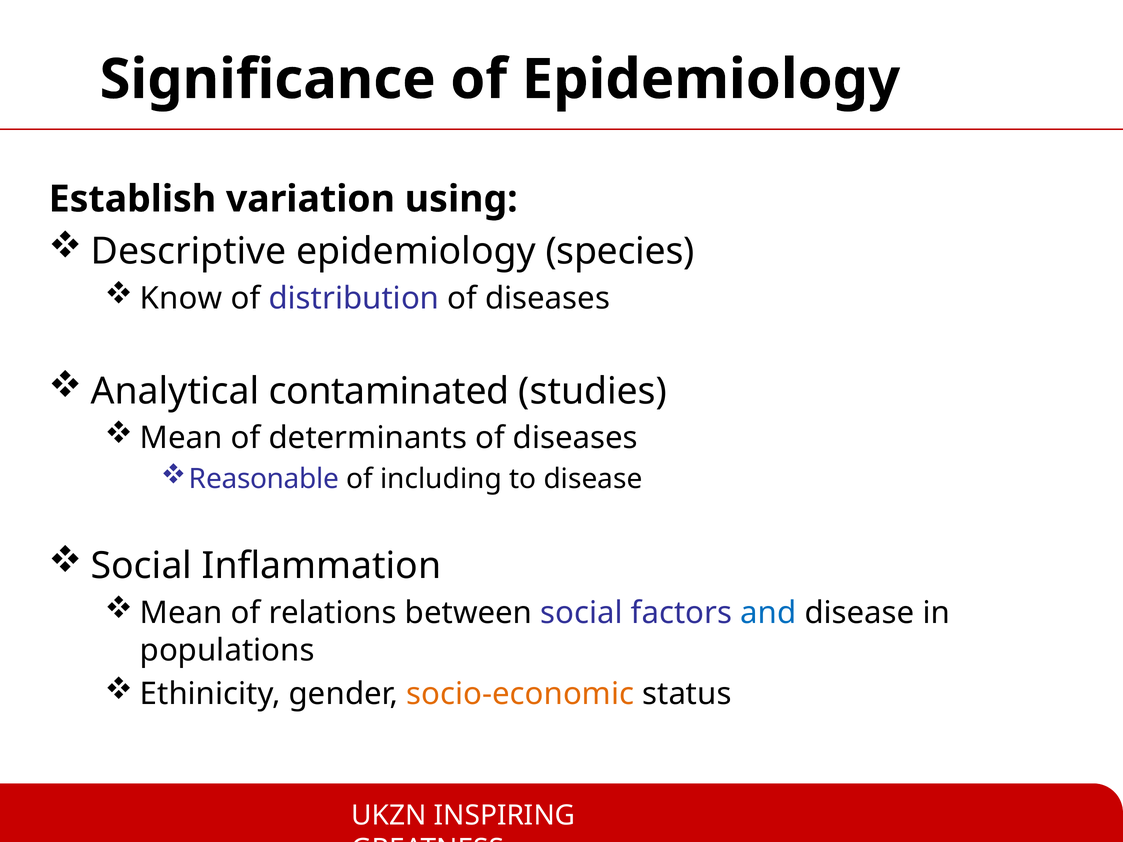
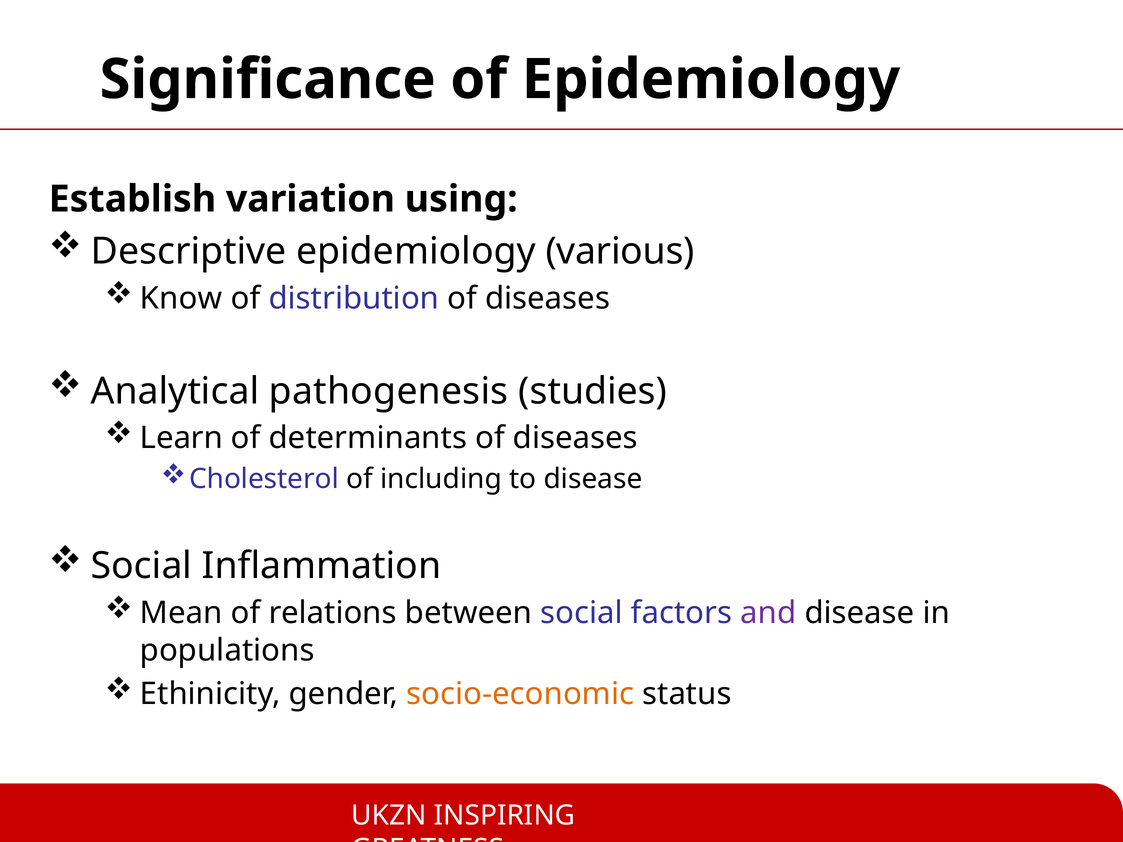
species: species -> various
contaminated: contaminated -> pathogenesis
Mean at (181, 438): Mean -> Learn
Reasonable: Reasonable -> Cholesterol
and colour: blue -> purple
